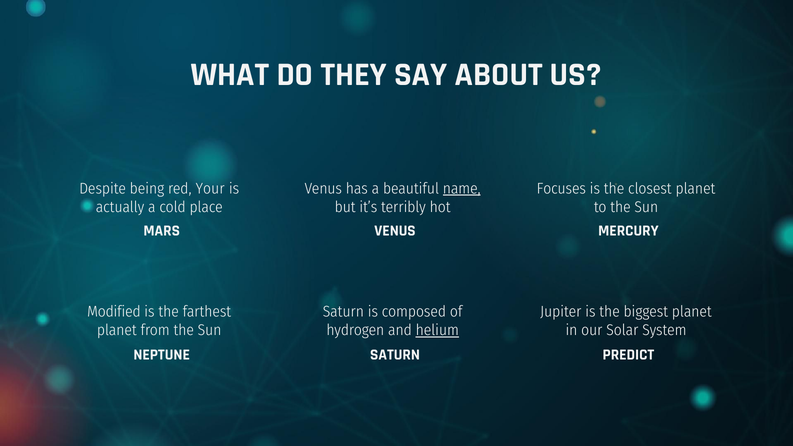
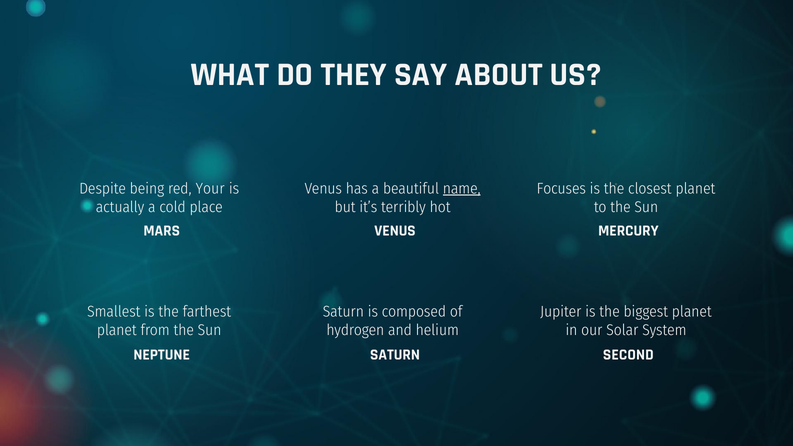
Modified: Modified -> Smallest
helium underline: present -> none
PREDICT: PREDICT -> SECOND
